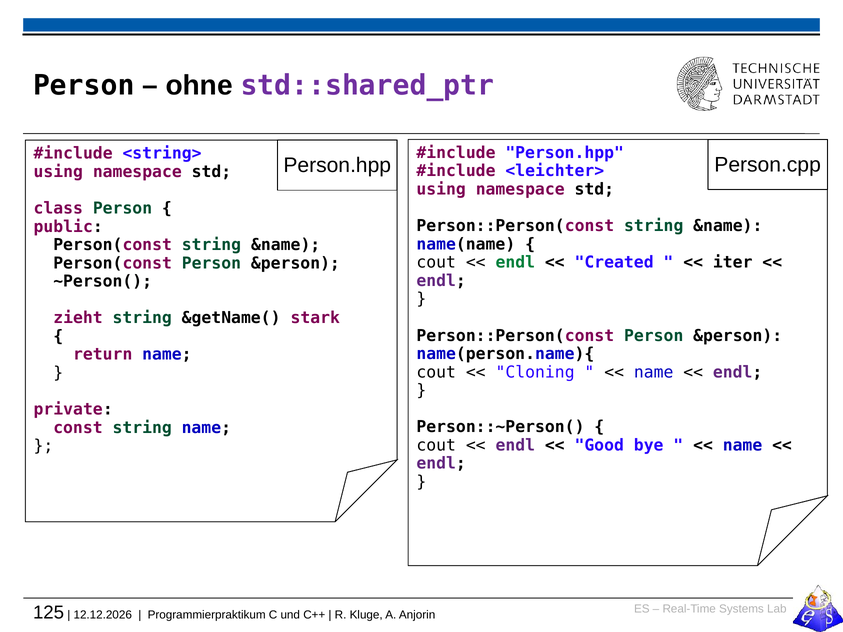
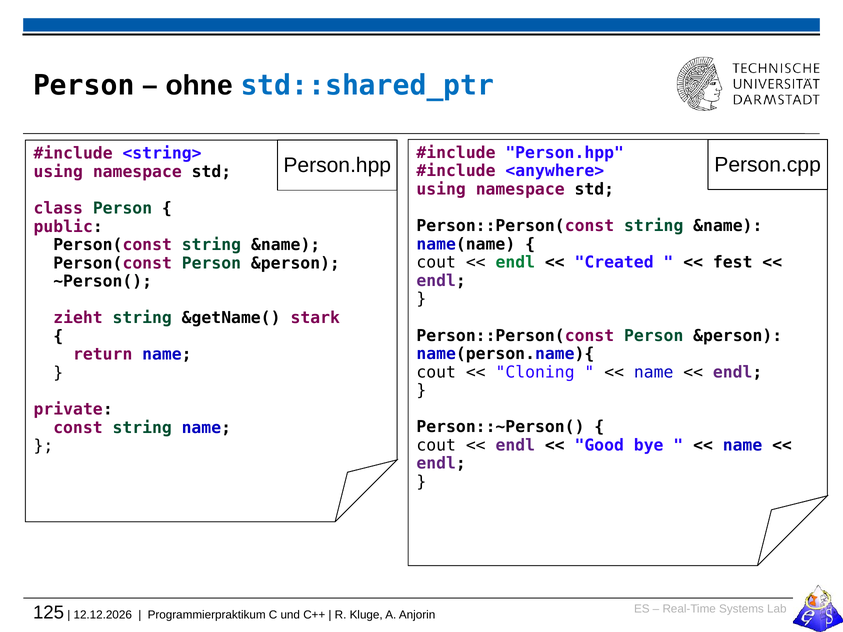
std::shared_ptr colour: purple -> blue
<leichter>: <leichter> -> <anywhere>
iter: iter -> fest
